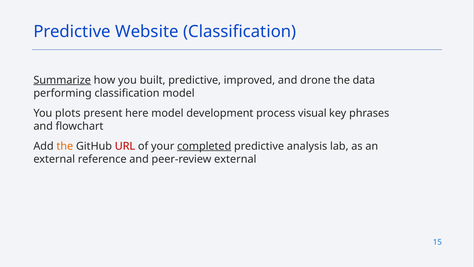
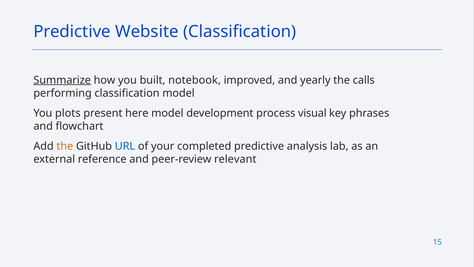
built predictive: predictive -> notebook
drone: drone -> yearly
data: data -> calls
URL colour: red -> blue
completed underline: present -> none
peer-review external: external -> relevant
